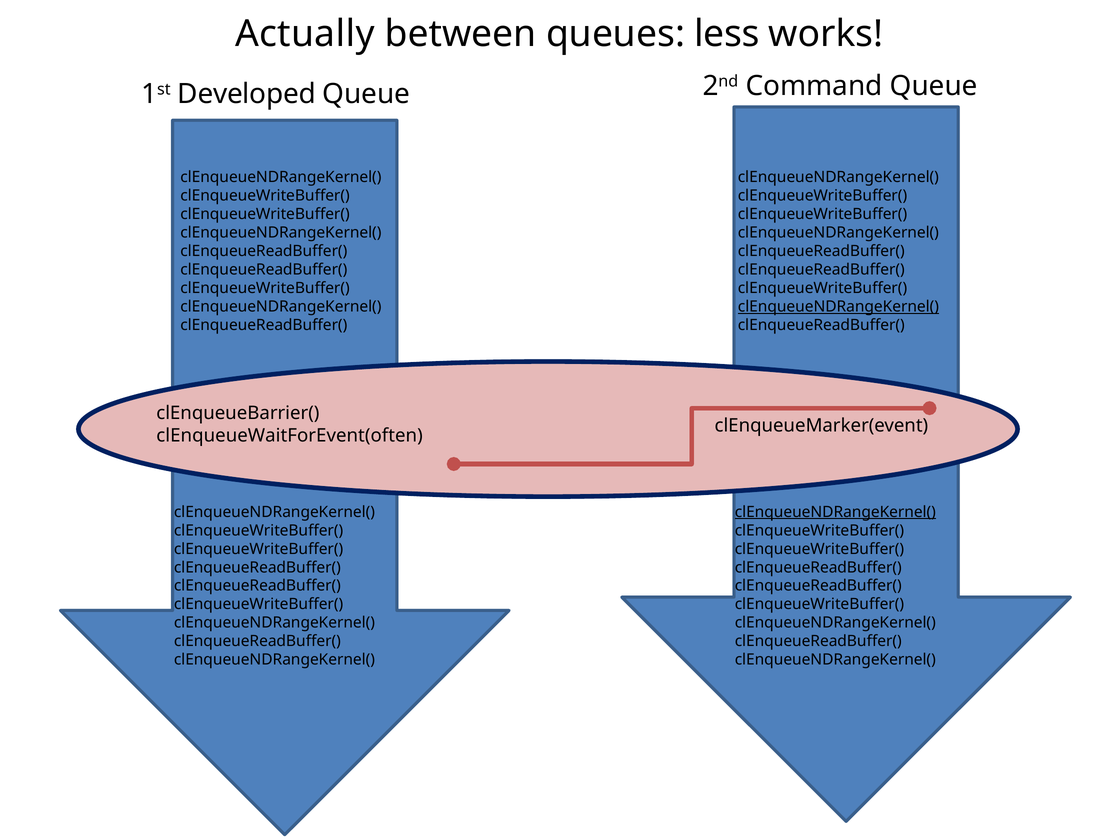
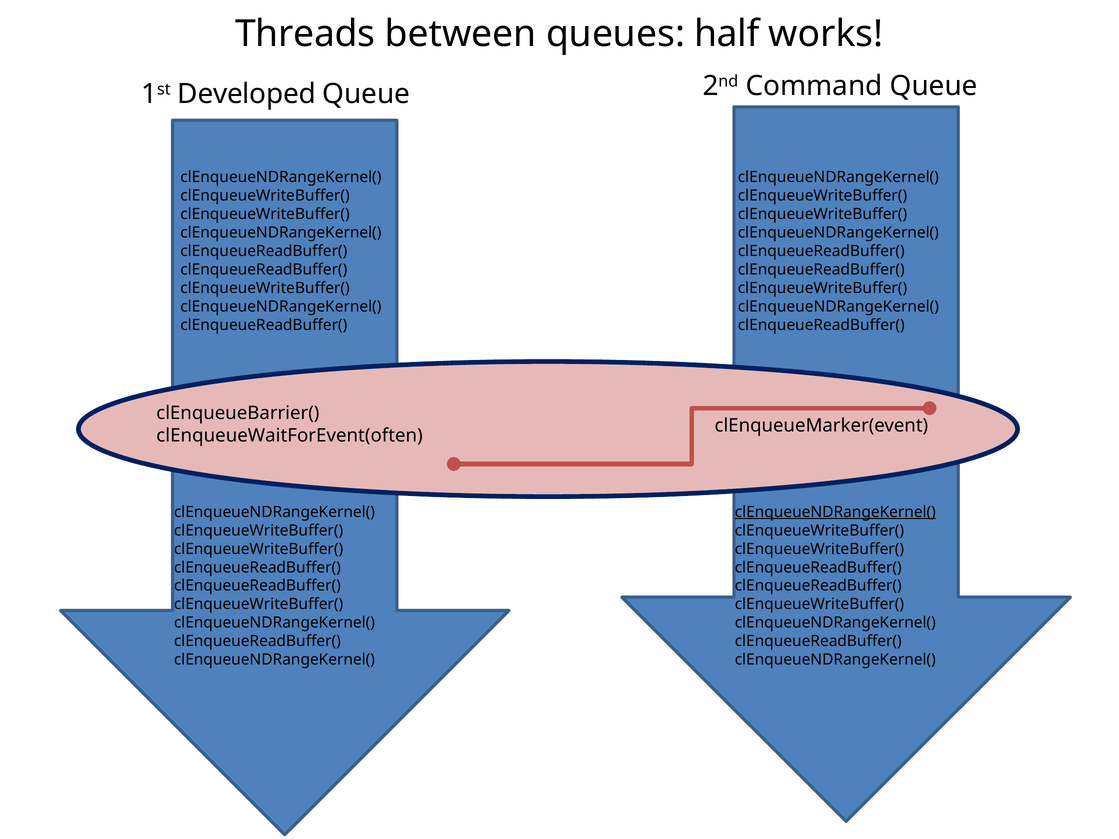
Actually: Actually -> Threads
less: less -> half
clEnqueueNDRangeKernel( at (838, 307) underline: present -> none
